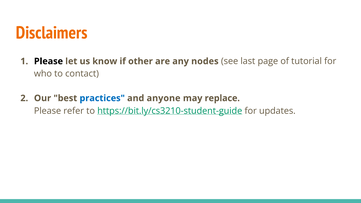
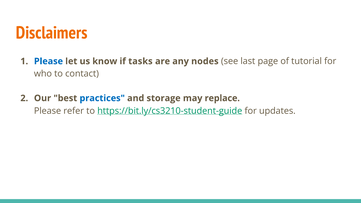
Please at (48, 61) colour: black -> blue
other: other -> tasks
anyone: anyone -> storage
